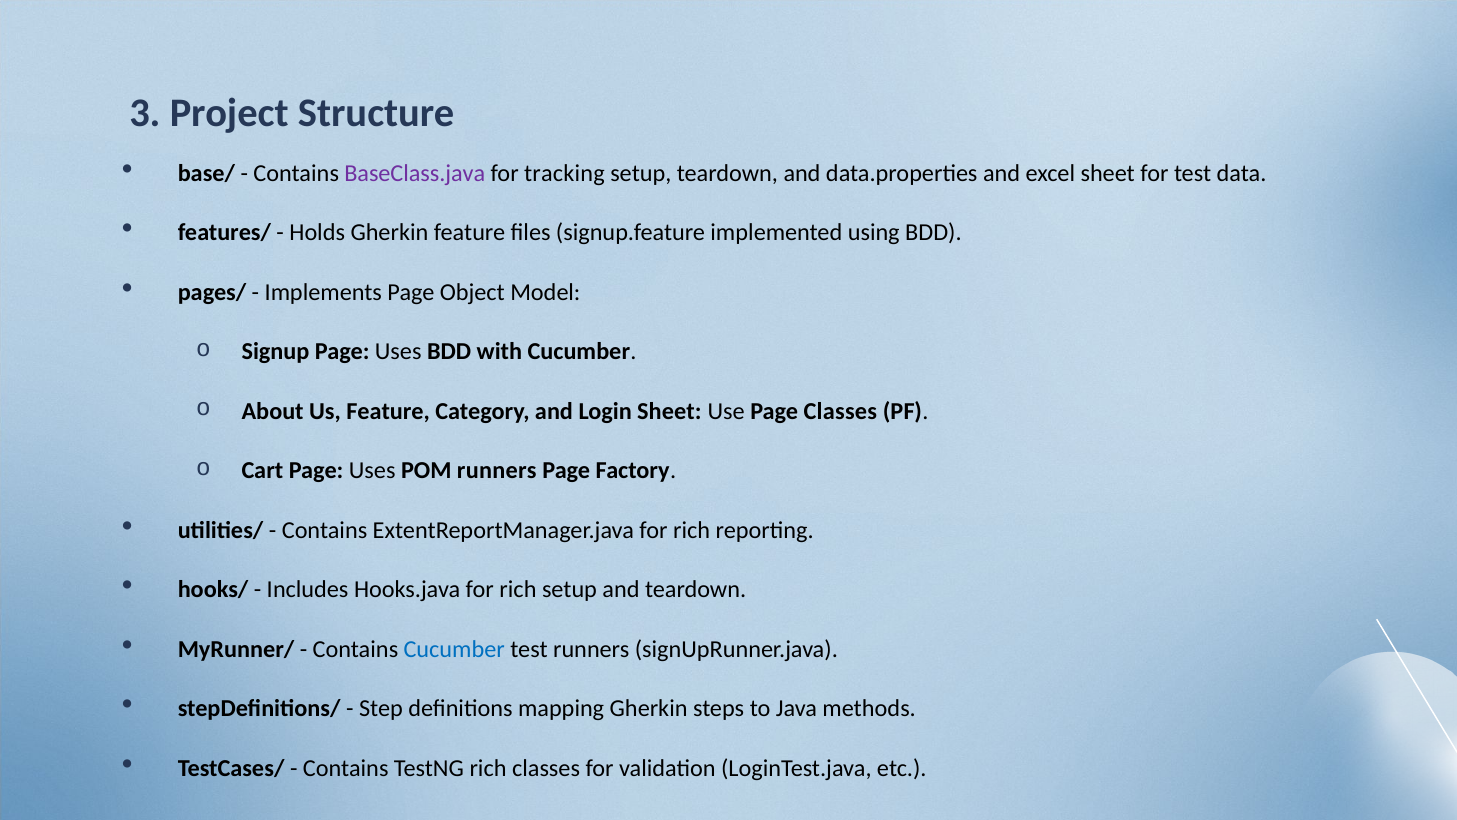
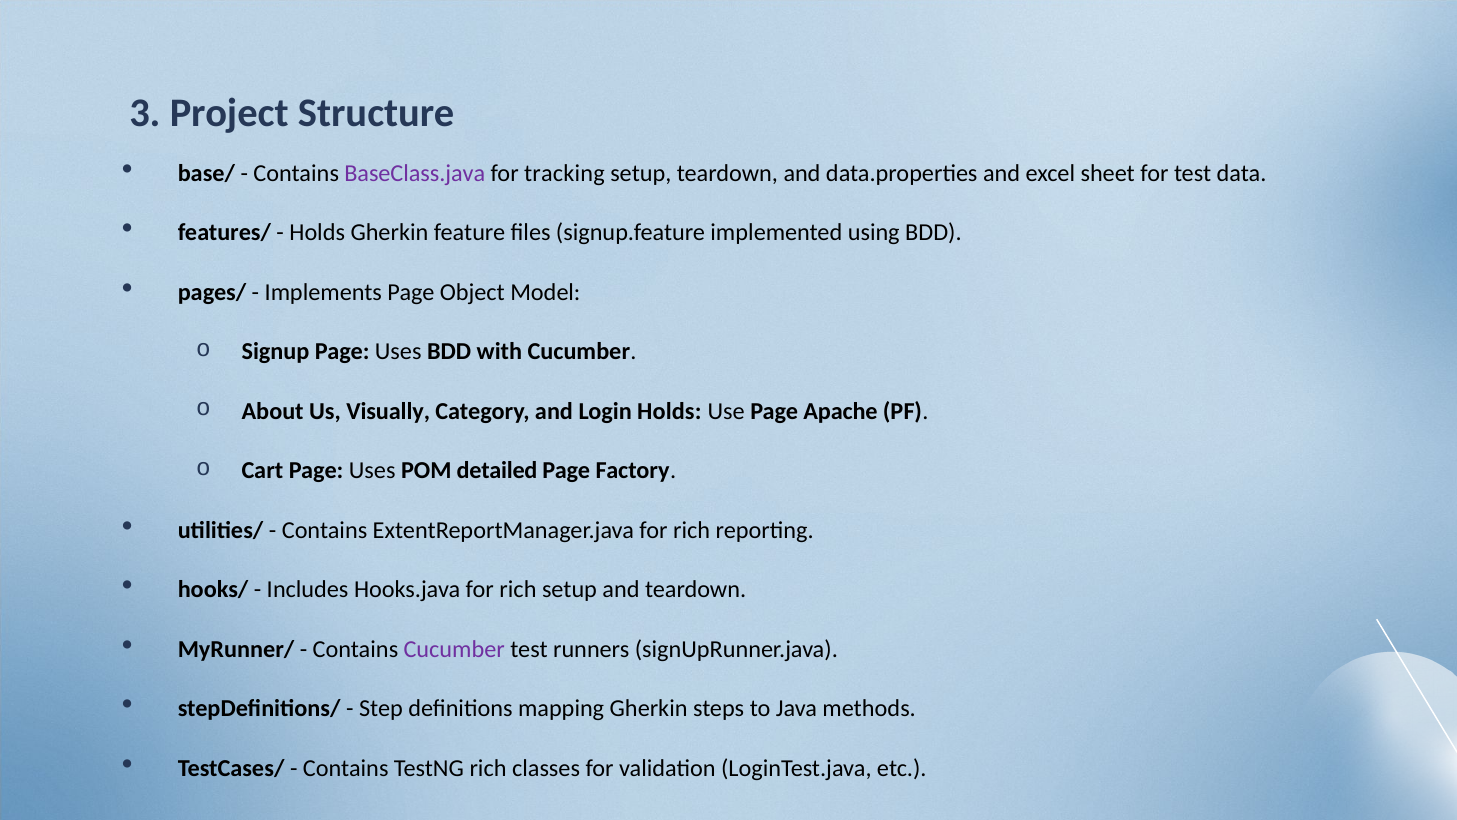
Us Feature: Feature -> Visually
Login Sheet: Sheet -> Holds
Page Classes: Classes -> Apache
POM runners: runners -> detailed
Cucumber at (454, 649) colour: blue -> purple
